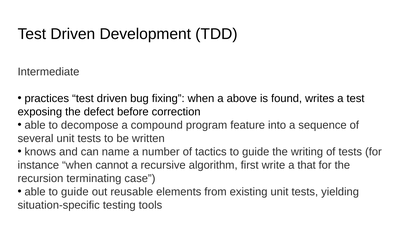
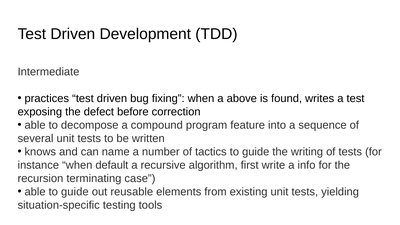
cannot: cannot -> default
that: that -> info
